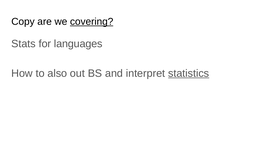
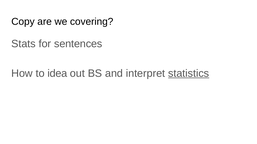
covering underline: present -> none
languages: languages -> sentences
also: also -> idea
